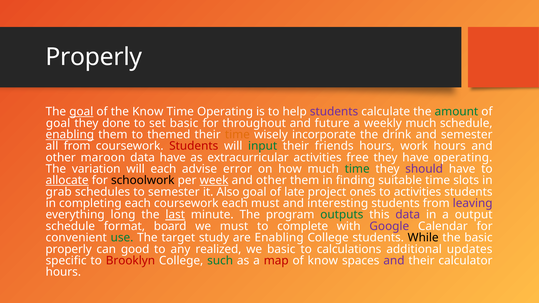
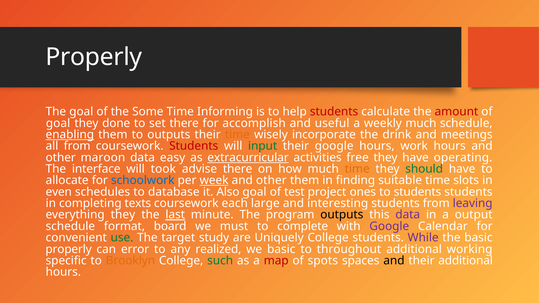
goal at (81, 112) underline: present -> none
the Know: Know -> Some
Time Operating: Operating -> Informing
students at (334, 112) colour: purple -> red
amount colour: green -> red
set basic: basic -> there
throughout: throughout -> accomplish
future: future -> useful
to themed: themed -> outputs
and semester: semester -> meetings
their friends: friends -> google
data have: have -> easy
extracurricular underline: none -> present
variation: variation -> interface
will each: each -> took
advise error: error -> there
time at (357, 169) colour: green -> orange
should colour: purple -> green
allocate underline: present -> none
schoolwork colour: black -> blue
grab: grab -> even
to semester: semester -> database
late: late -> test
to activities: activities -> students
completing each: each -> texts
each must: must -> large
everything long: long -> they
outputs at (342, 215) colour: green -> black
are Enabling: Enabling -> Uniquely
While colour: black -> purple
good: good -> error
calculations: calculations -> throughout
updates: updates -> working
Brooklyn colour: red -> orange
of know: know -> spots
and at (394, 261) colour: purple -> black
their calculator: calculator -> additional
